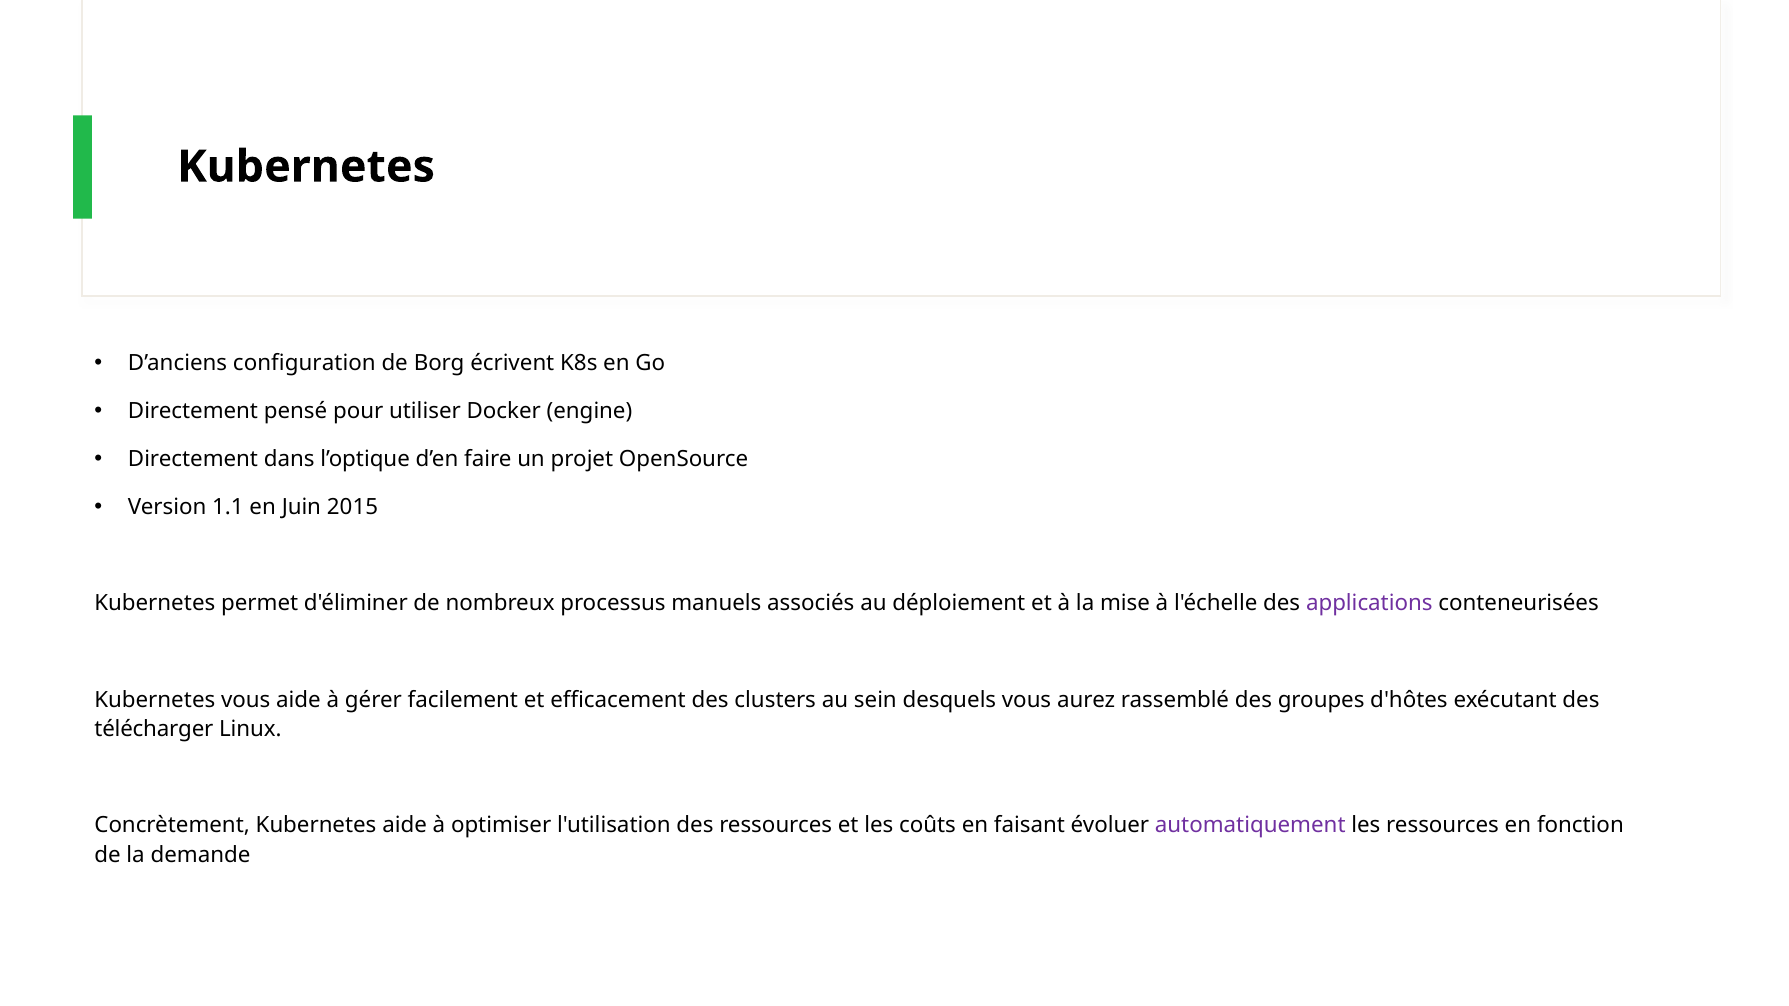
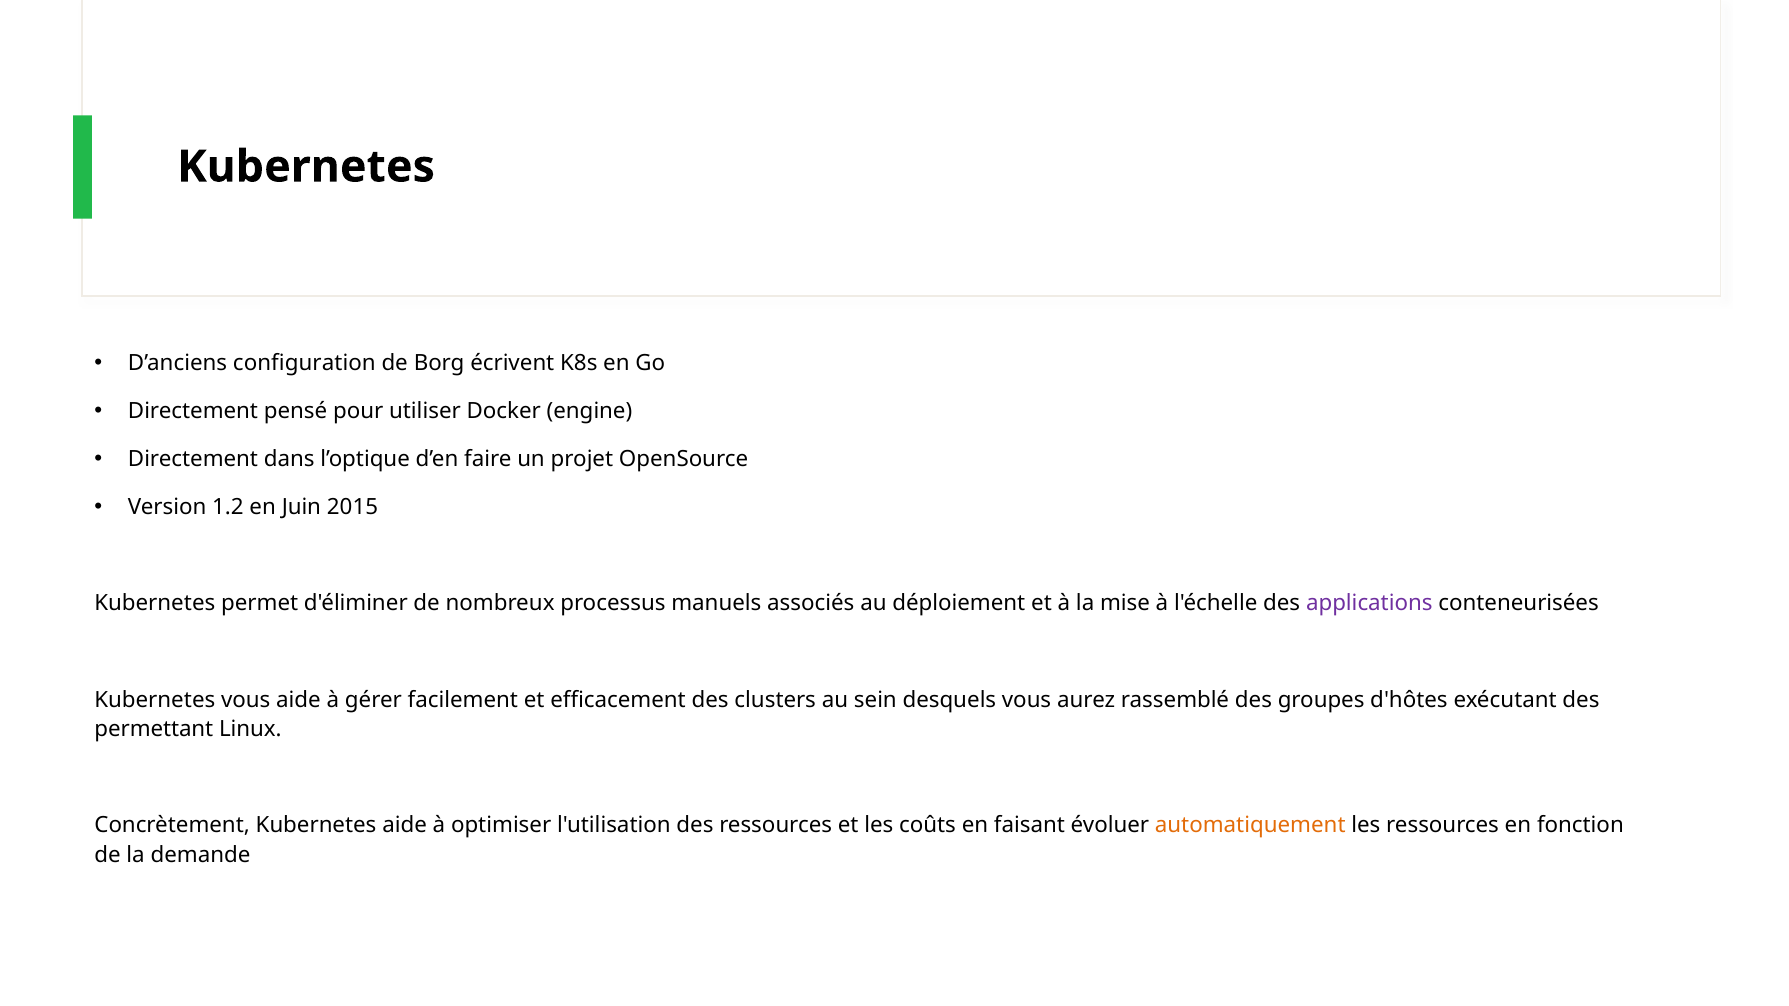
1.1: 1.1 -> 1.2
télécharger: télécharger -> permettant
automatiquement colour: purple -> orange
